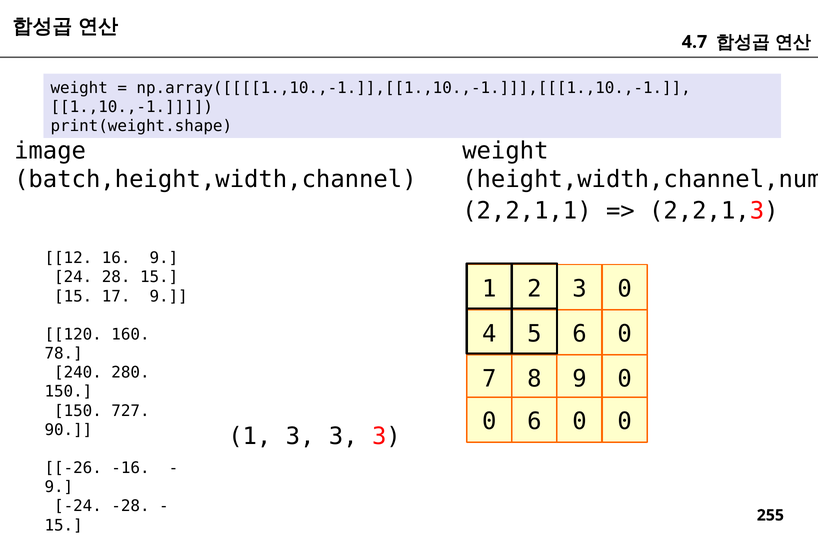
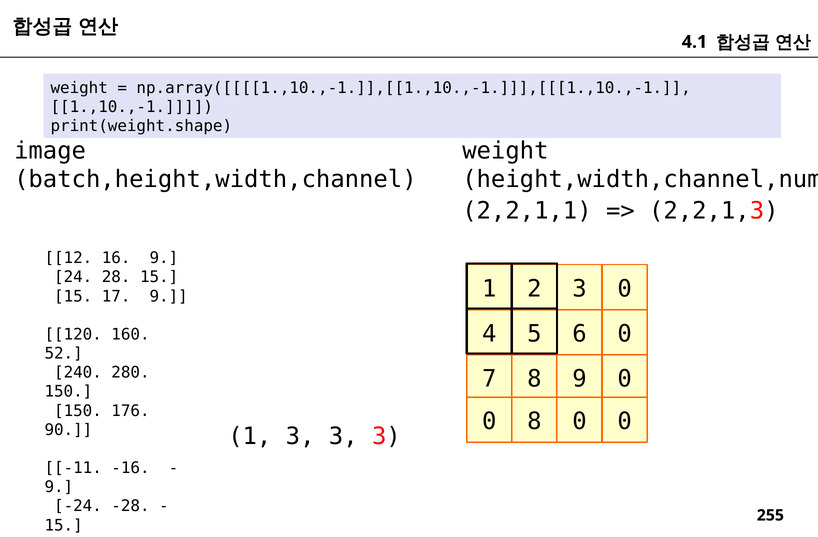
4.7: 4.7 -> 4.1
78: 78 -> 52
727: 727 -> 176
0 6: 6 -> 8
-26: -26 -> -11
